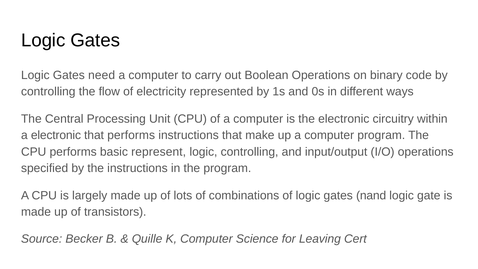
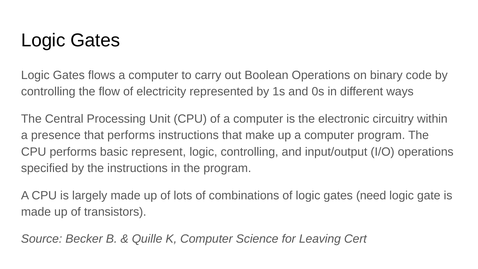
need: need -> flows
a electronic: electronic -> presence
nand: nand -> need
